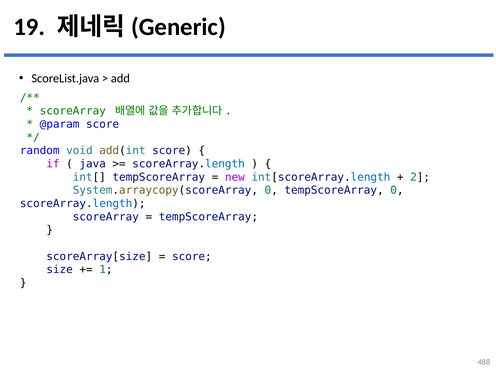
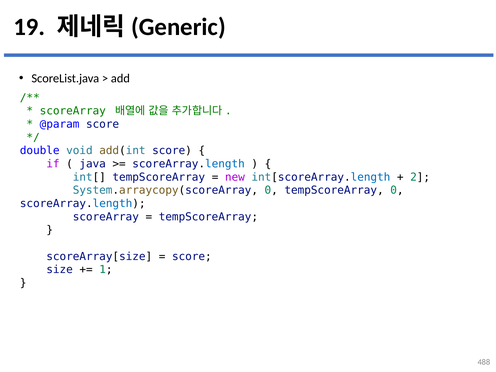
random: random -> double
